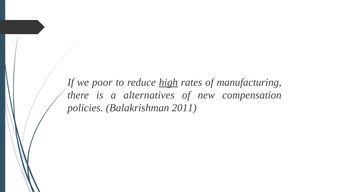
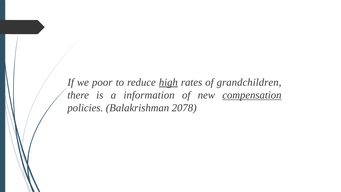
manufacturing: manufacturing -> grandchildren
alternatives: alternatives -> information
compensation underline: none -> present
2011: 2011 -> 2078
